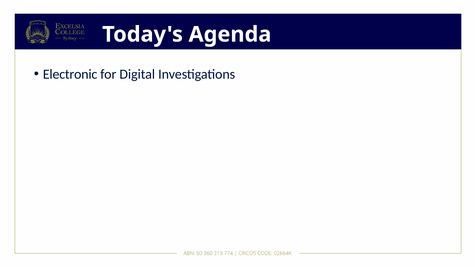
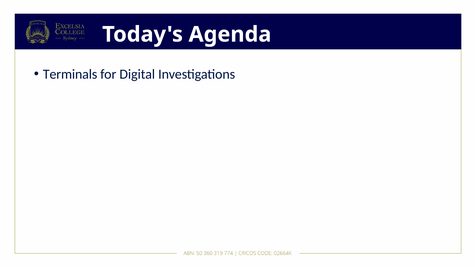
Electronic: Electronic -> Terminals
